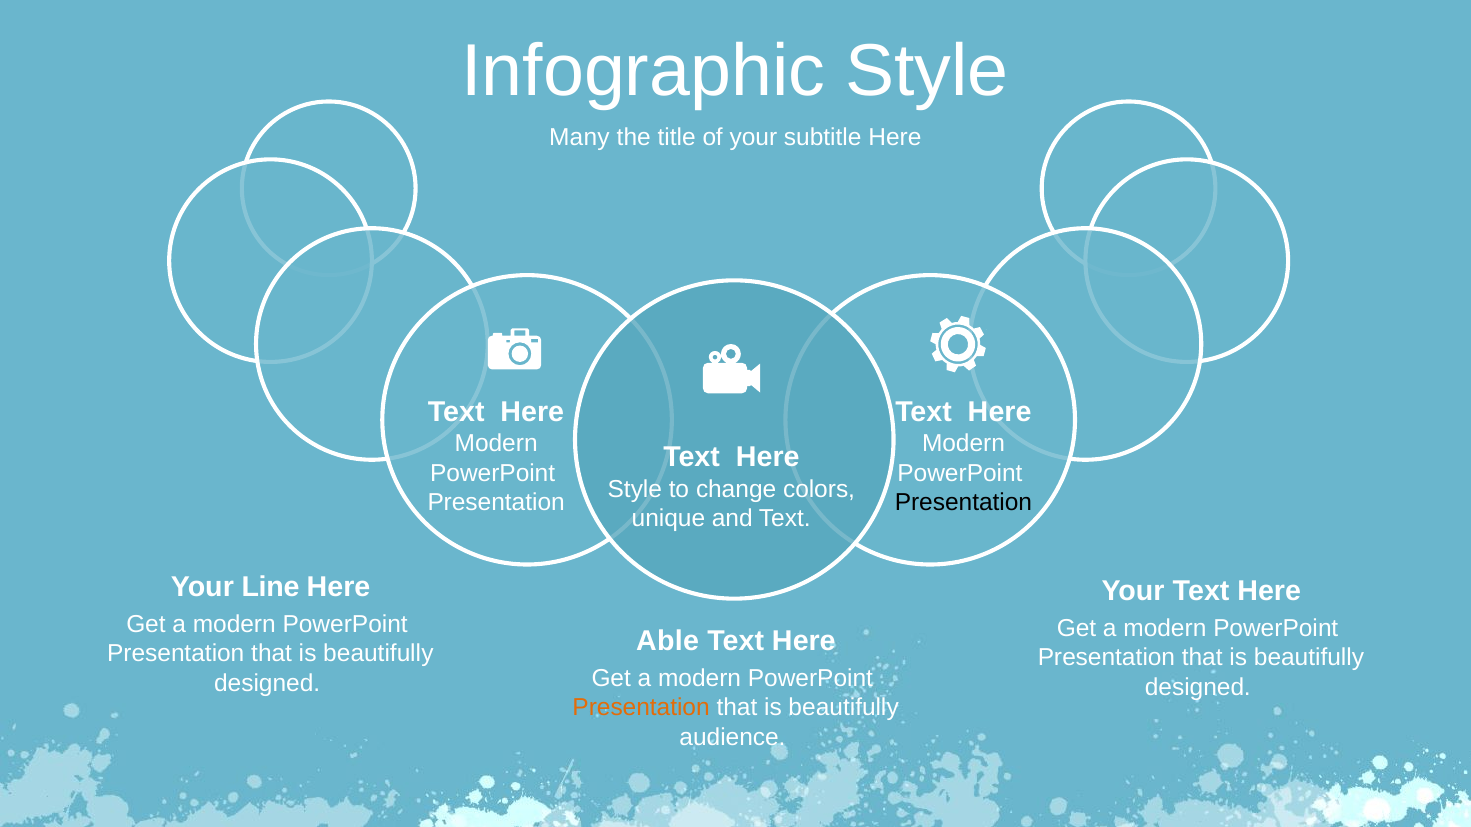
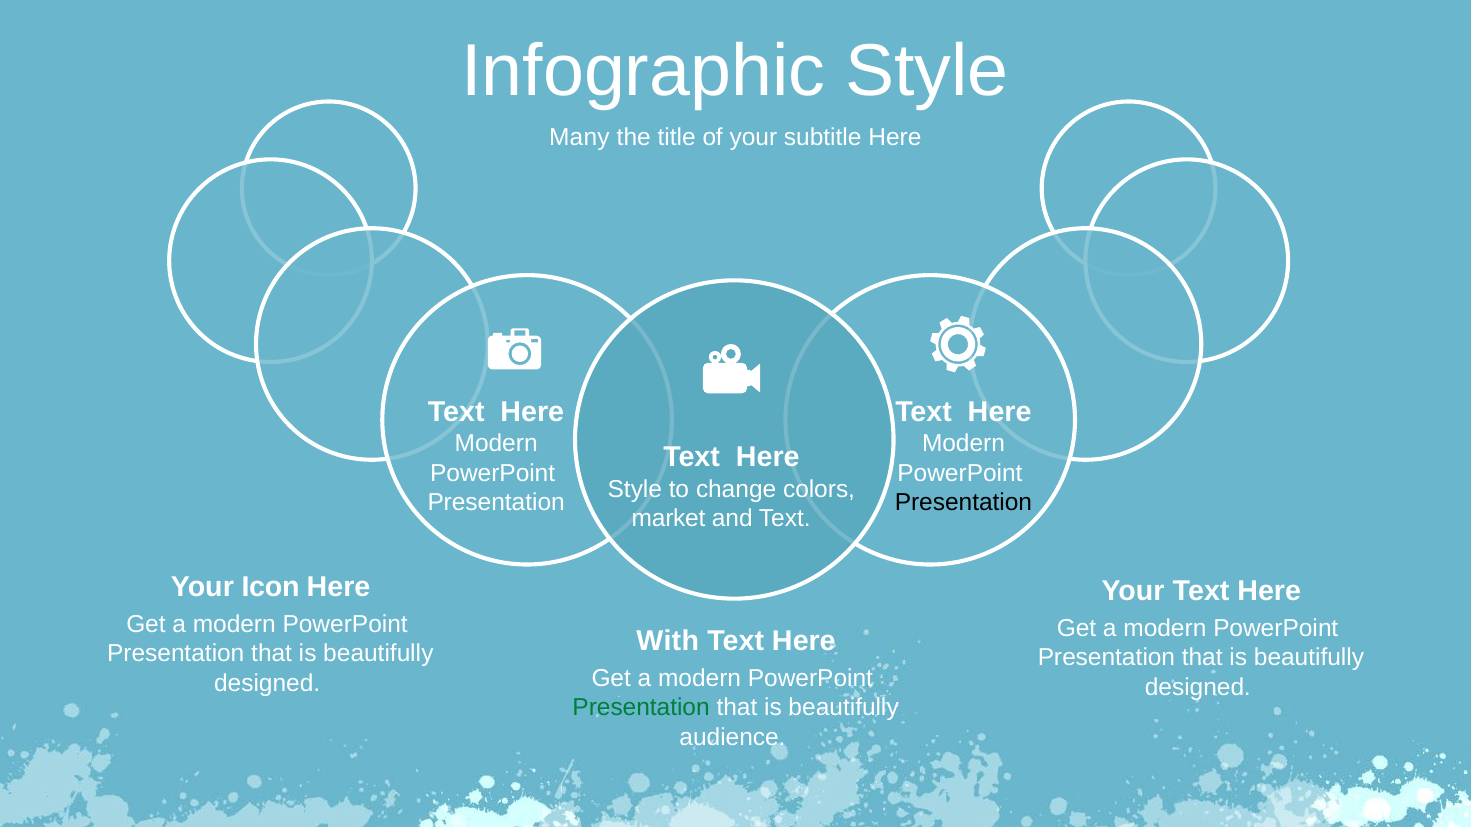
unique: unique -> market
Line: Line -> Icon
Able: Able -> With
Presentation at (641, 708) colour: orange -> green
